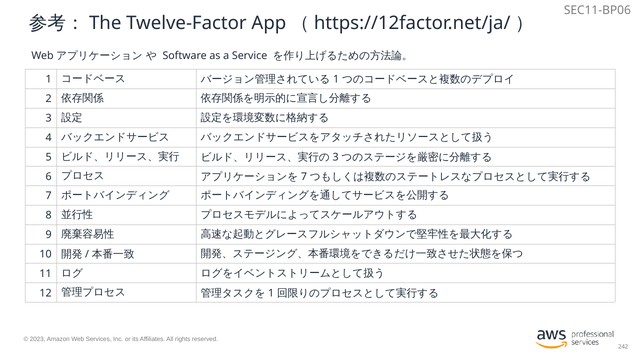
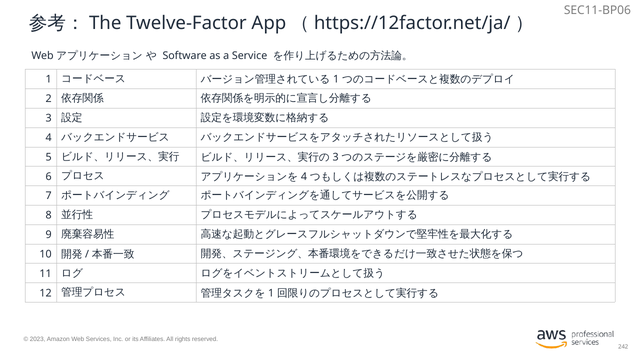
7 at (304, 177): 7 -> 4
